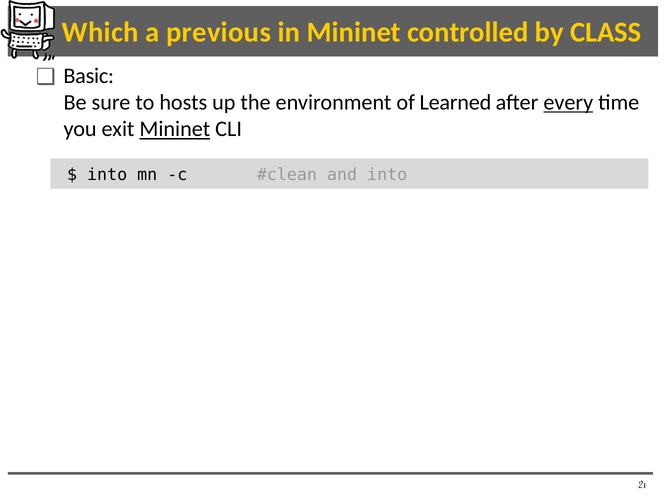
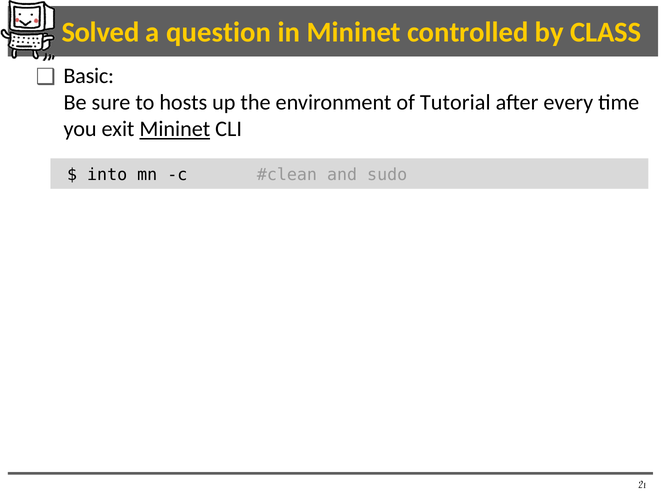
Which: Which -> Solved
previous: previous -> question
Learned: Learned -> Tutorial
every underline: present -> none
and into: into -> sudo
